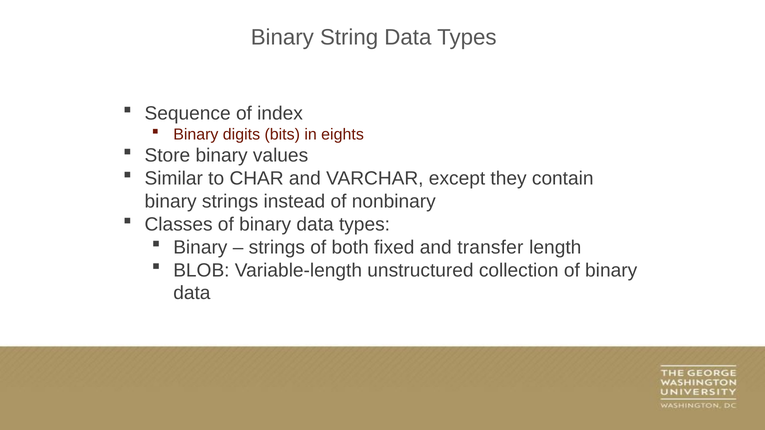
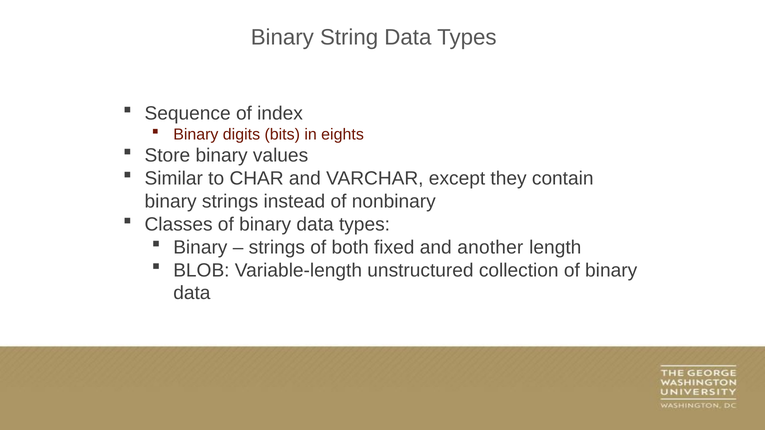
transfer: transfer -> another
